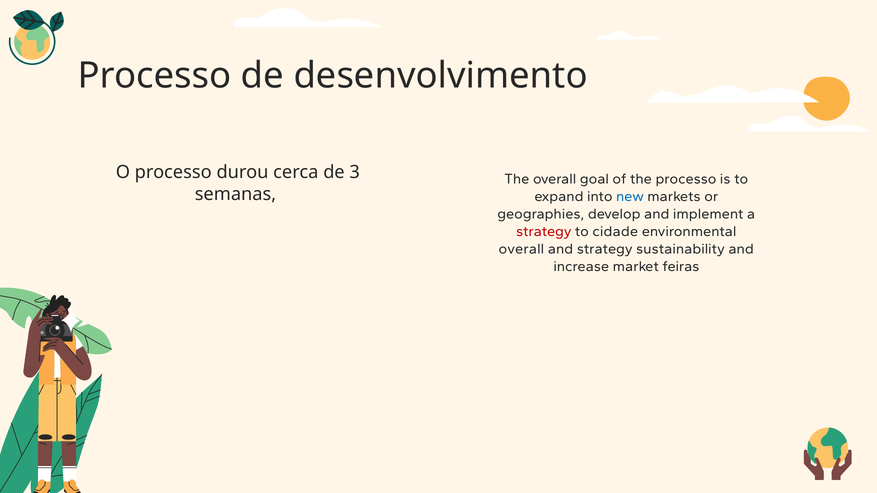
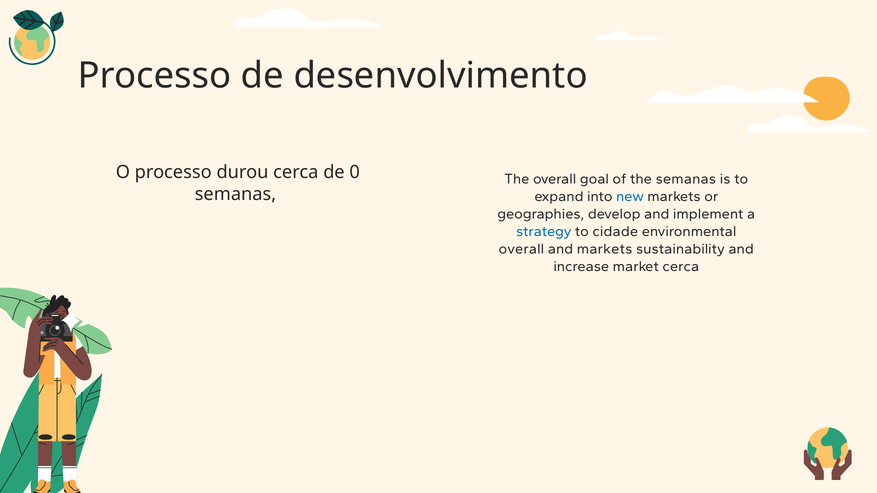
3: 3 -> 0
the processo: processo -> semanas
strategy at (544, 232) colour: red -> blue
and strategy: strategy -> markets
market feiras: feiras -> cerca
